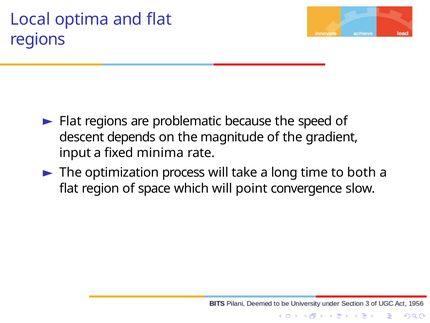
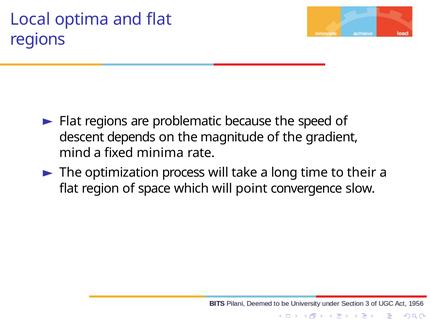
input: input -> mind
both: both -> their
